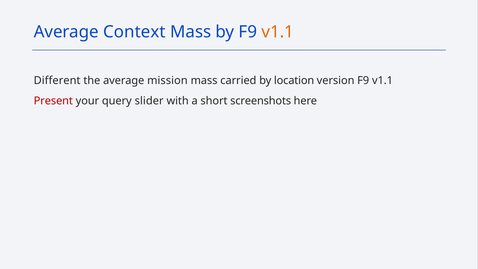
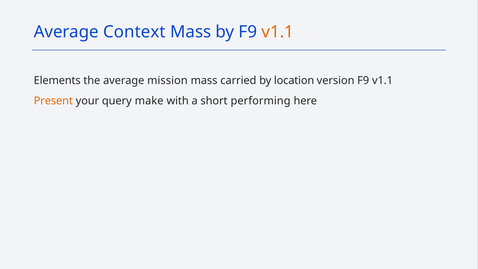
Different: Different -> Elements
Present colour: red -> orange
slider: slider -> make
screenshots: screenshots -> performing
